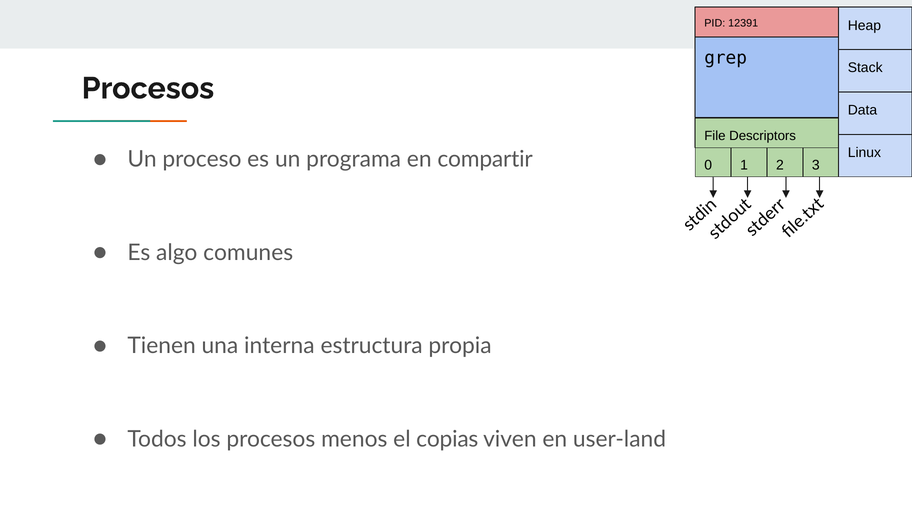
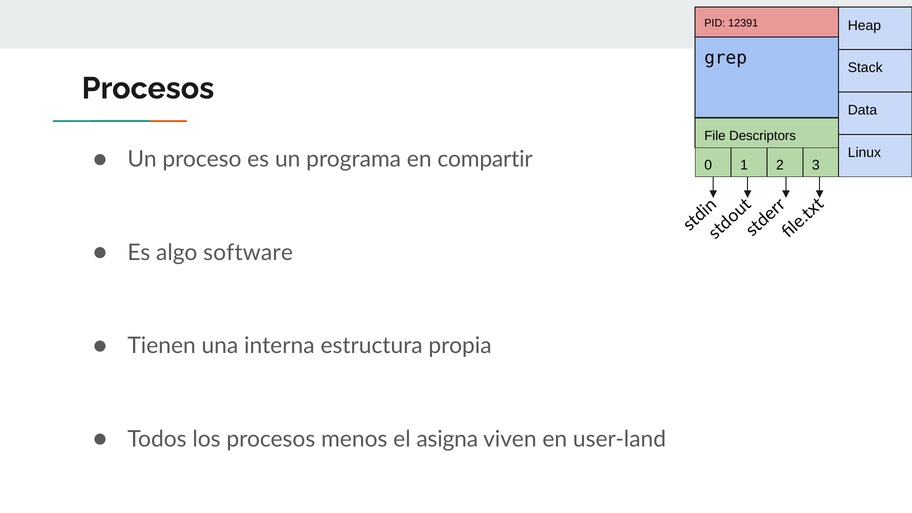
comunes: comunes -> software
copias: copias -> asigna
